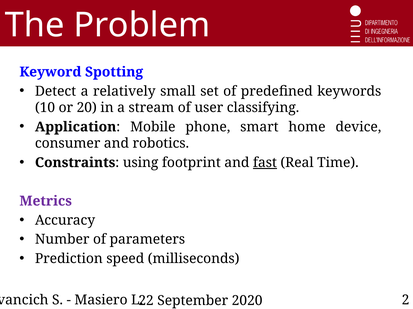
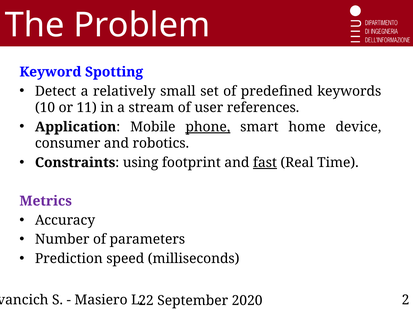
20: 20 -> 11
classifying: classifying -> references
phone underline: none -> present
